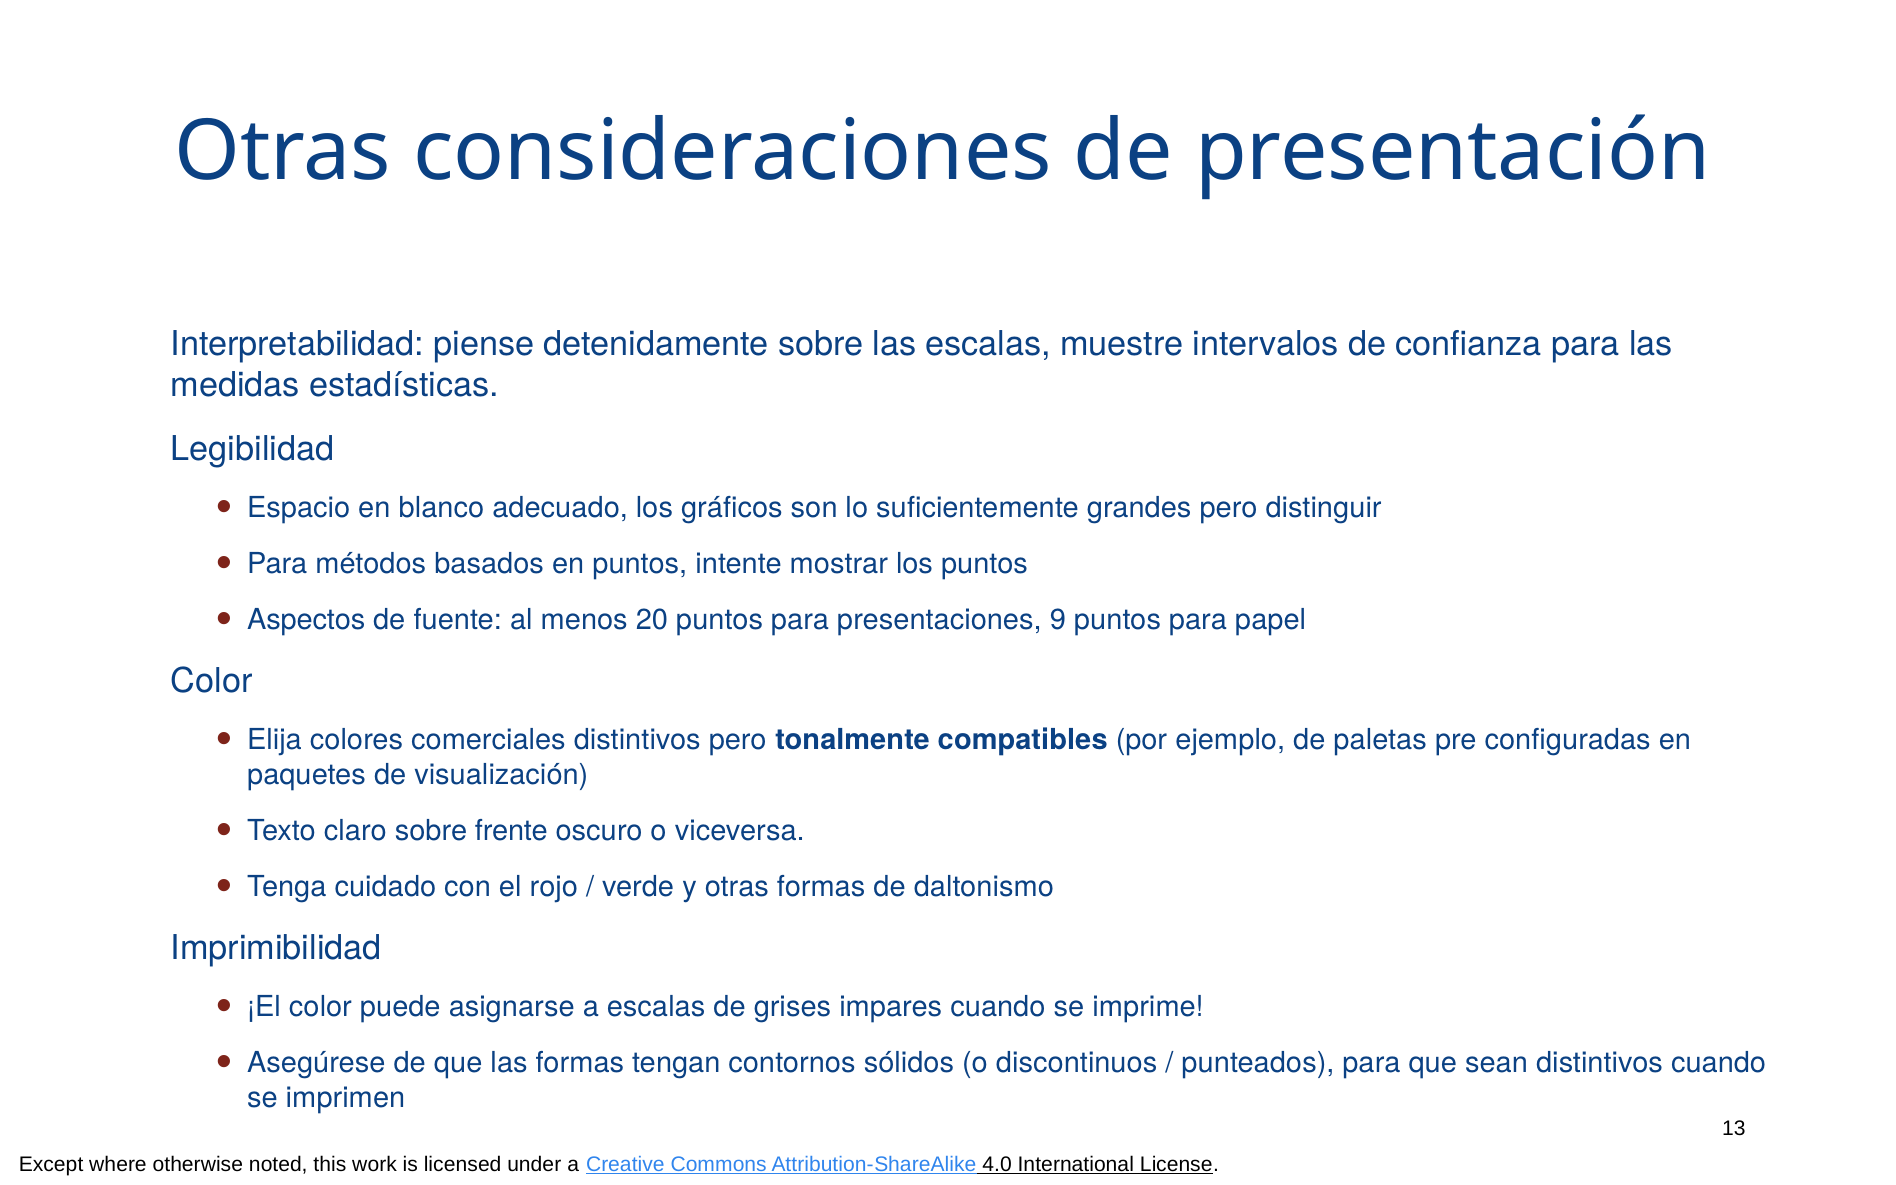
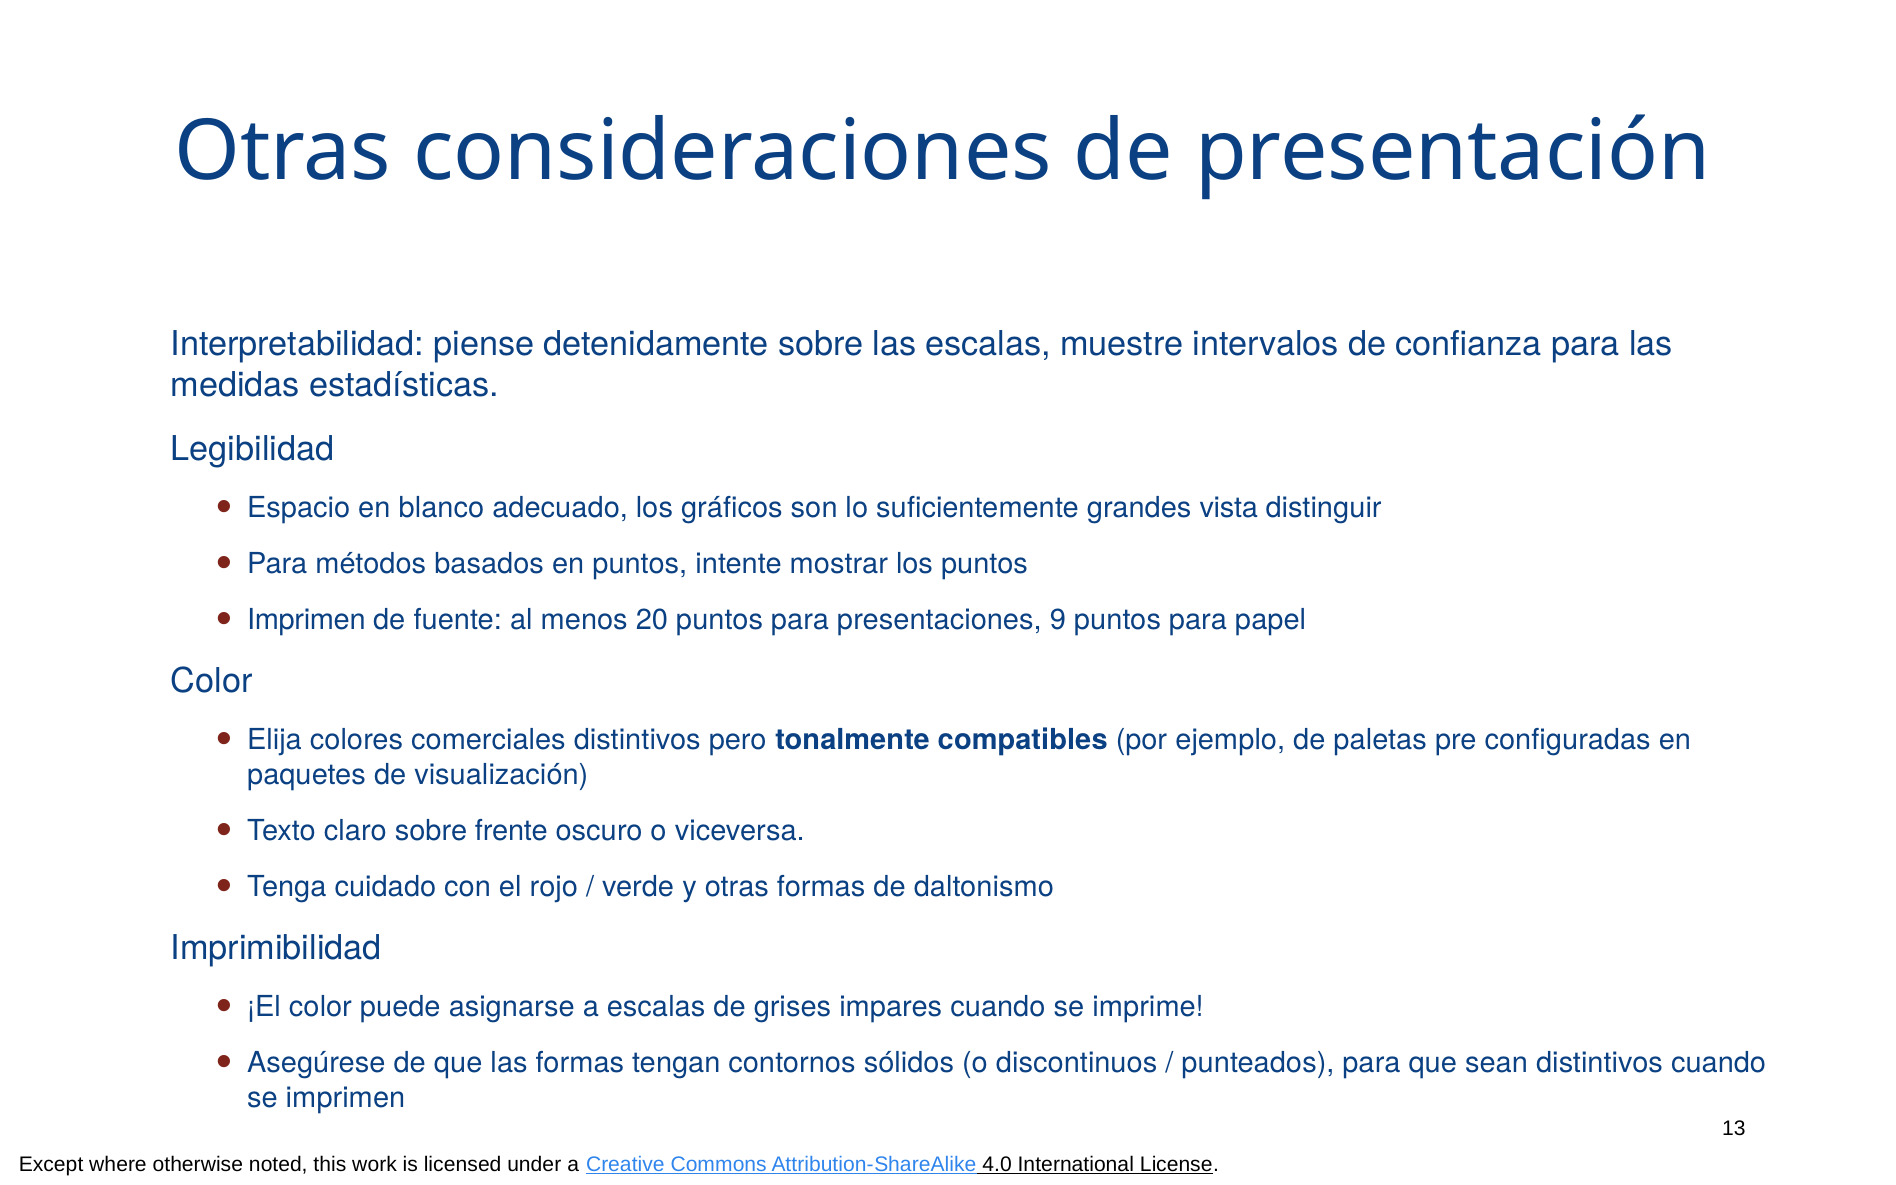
grandes pero: pero -> vista
Aspectos at (306, 620): Aspectos -> Imprimen
